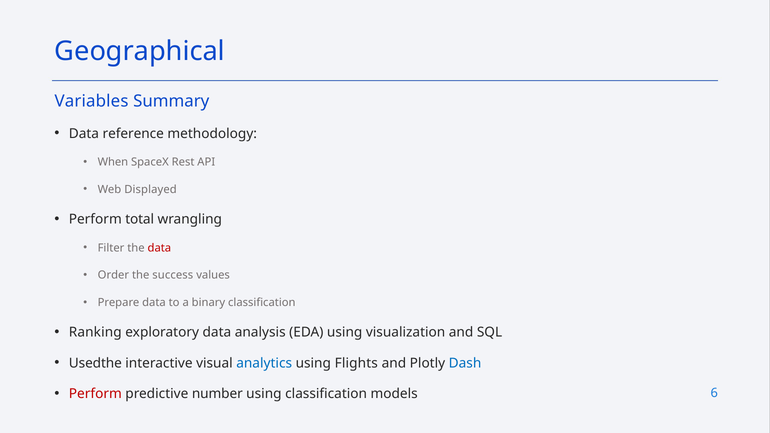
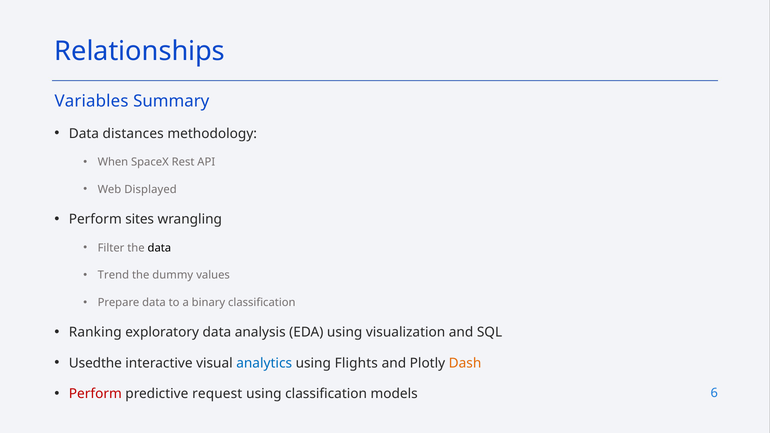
Geographical: Geographical -> Relationships
reference: reference -> distances
total: total -> sites
data at (159, 248) colour: red -> black
Order: Order -> Trend
success: success -> dummy
Dash colour: blue -> orange
number: number -> request
